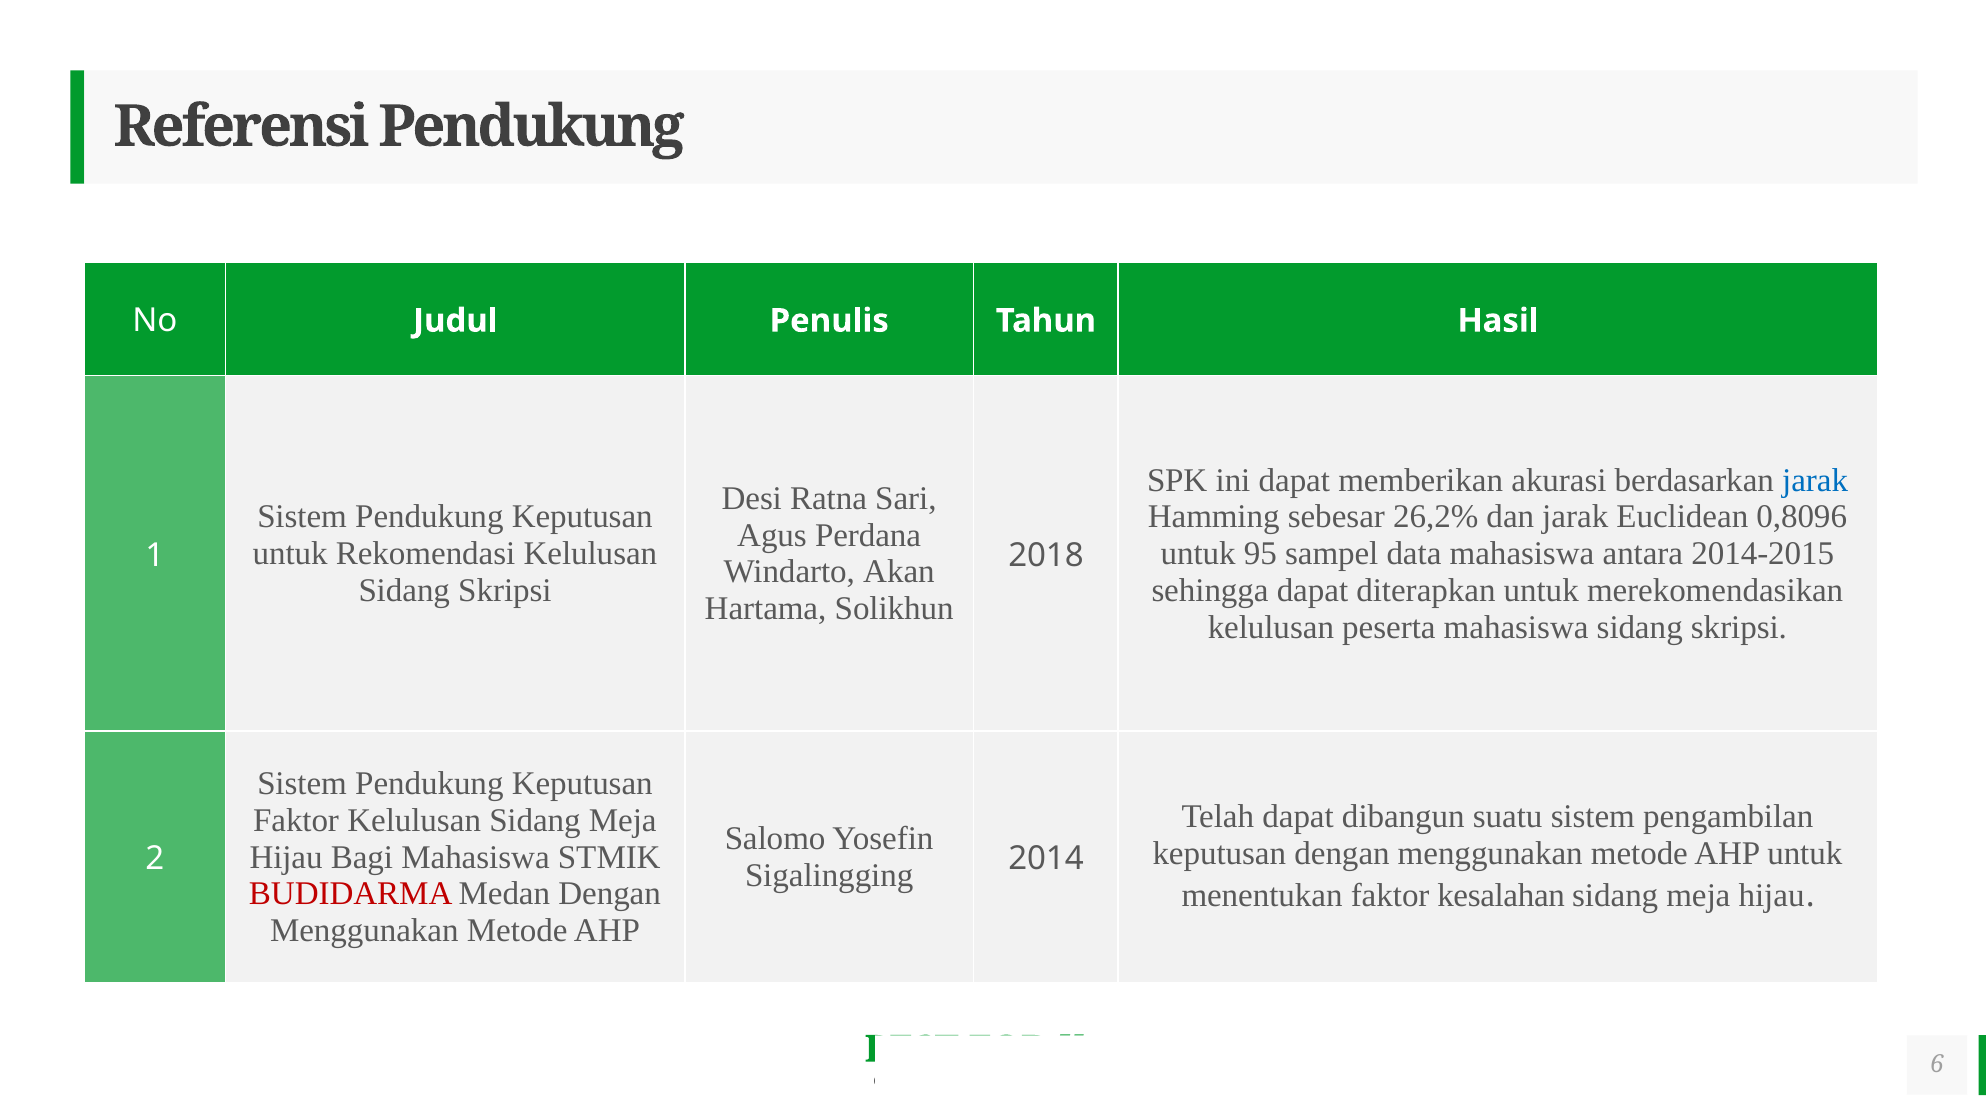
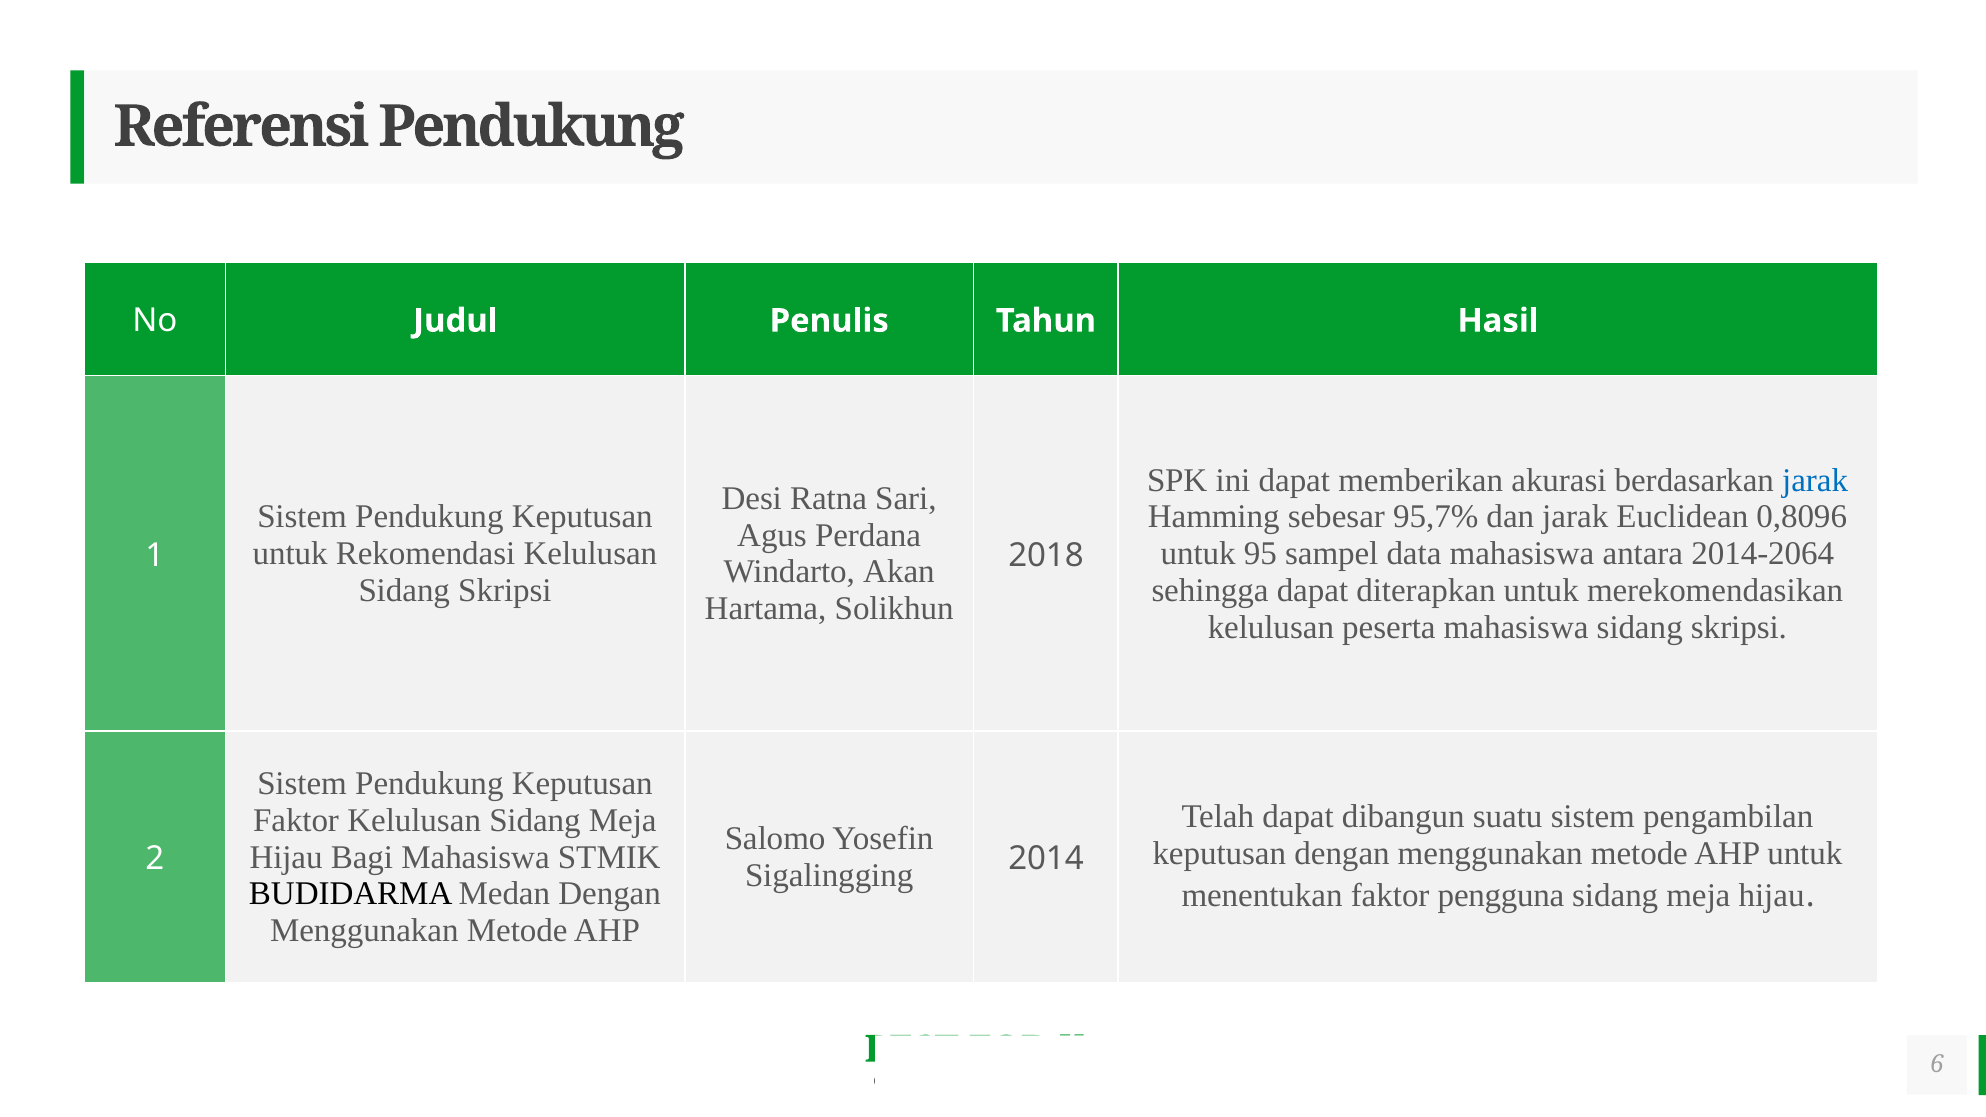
26,2%: 26,2% -> 95,7%
2014-2015: 2014-2015 -> 2014-2064
BUDIDARMA colour: red -> black
kesalahan: kesalahan -> pengguna
